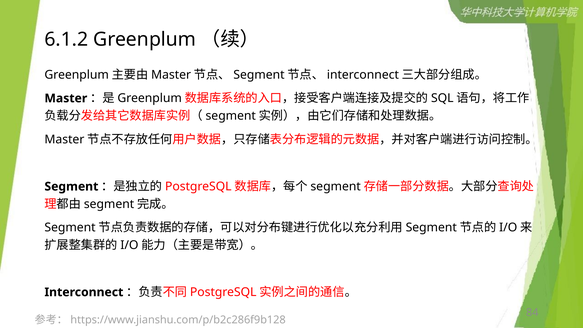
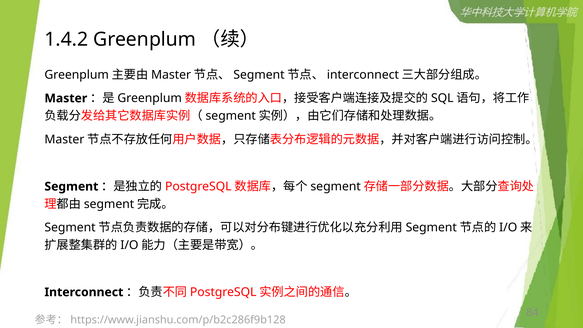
6.1.2: 6.1.2 -> 1.4.2
